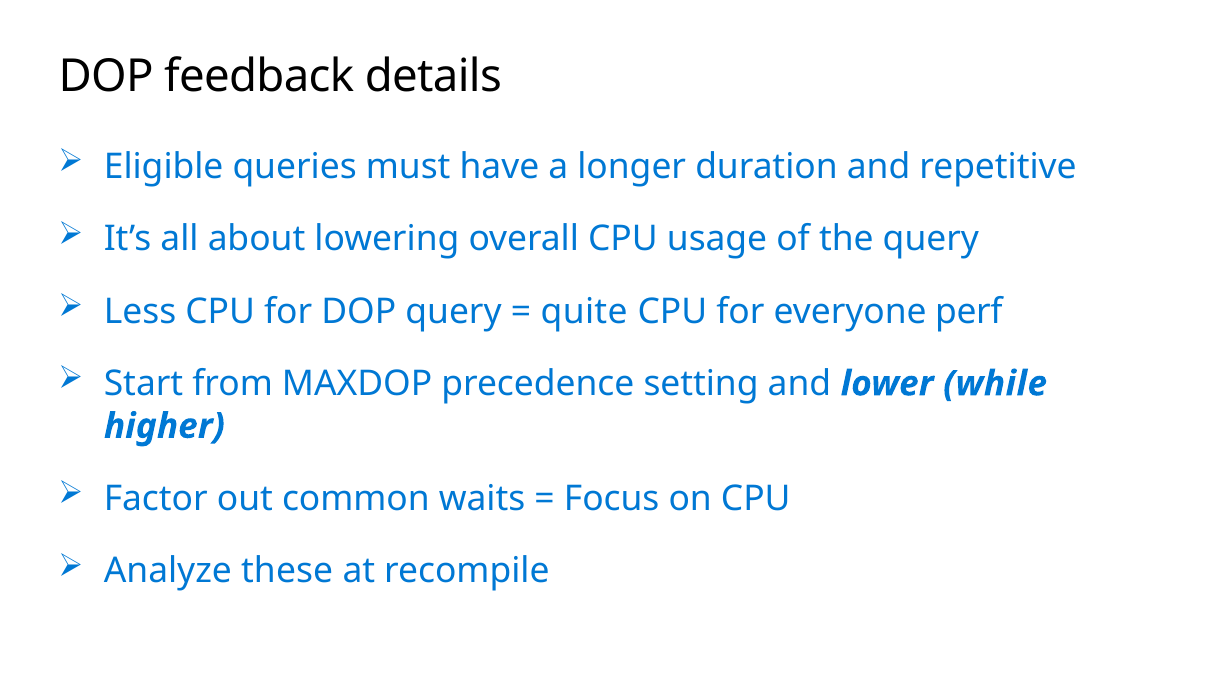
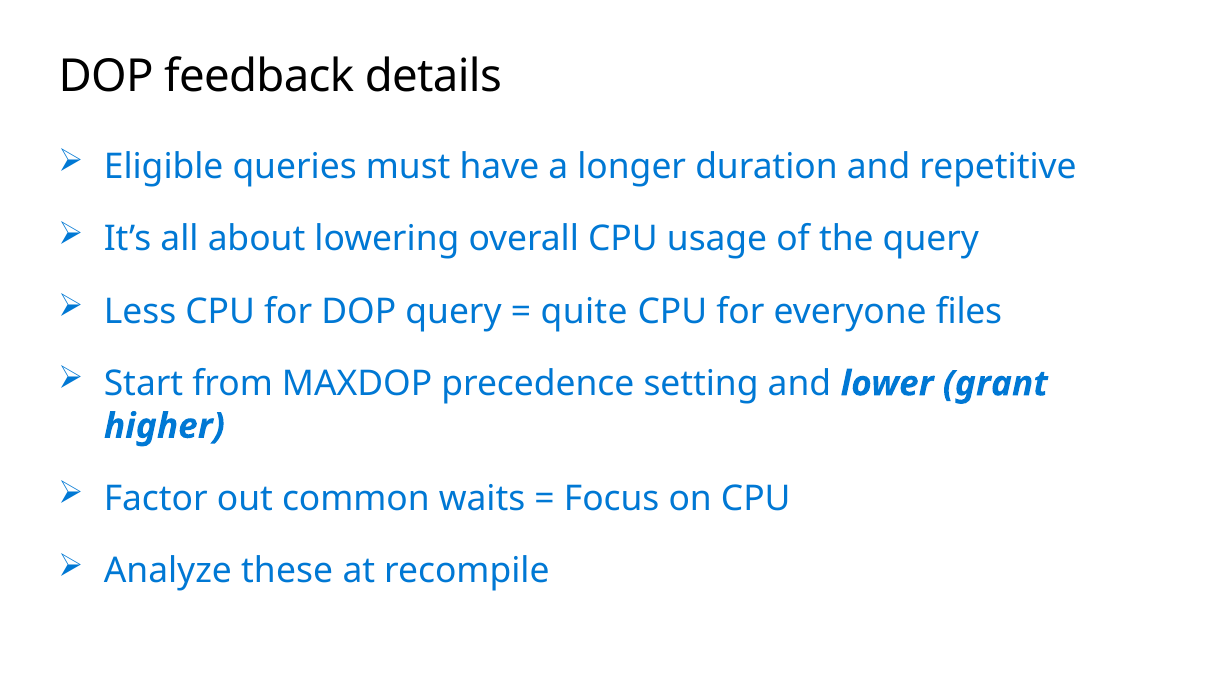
perf: perf -> files
while: while -> grant
